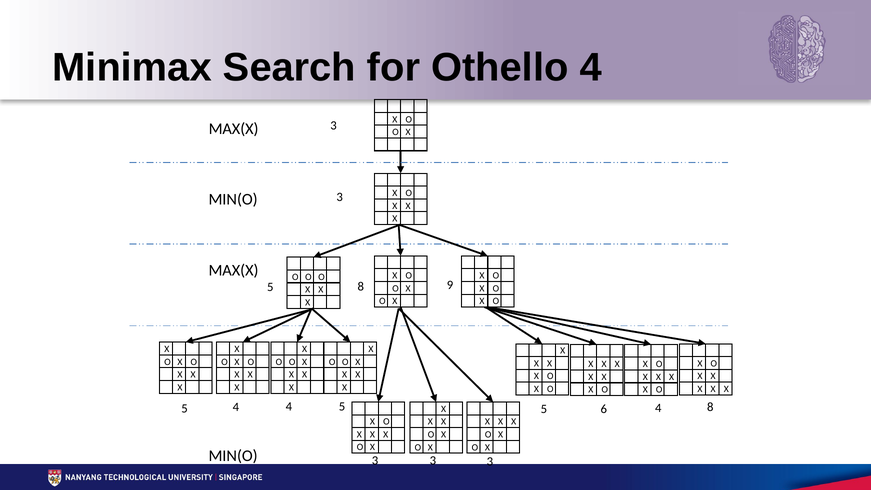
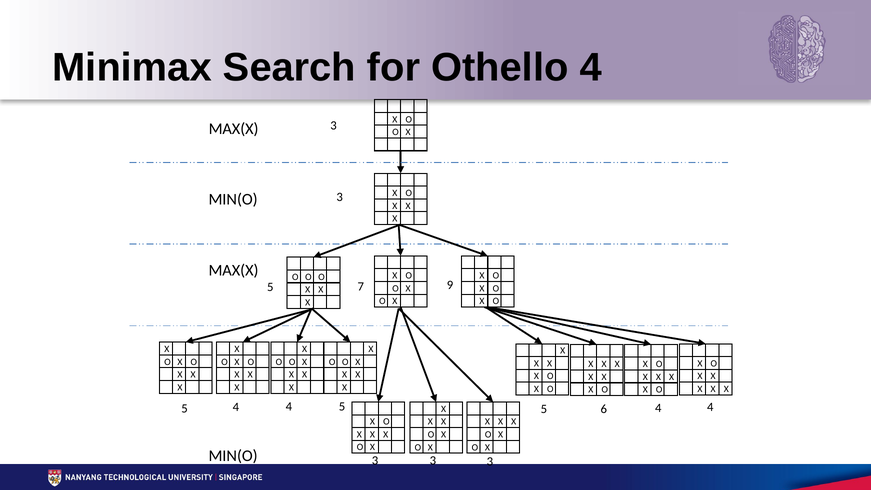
5 8: 8 -> 7
4 8: 8 -> 4
